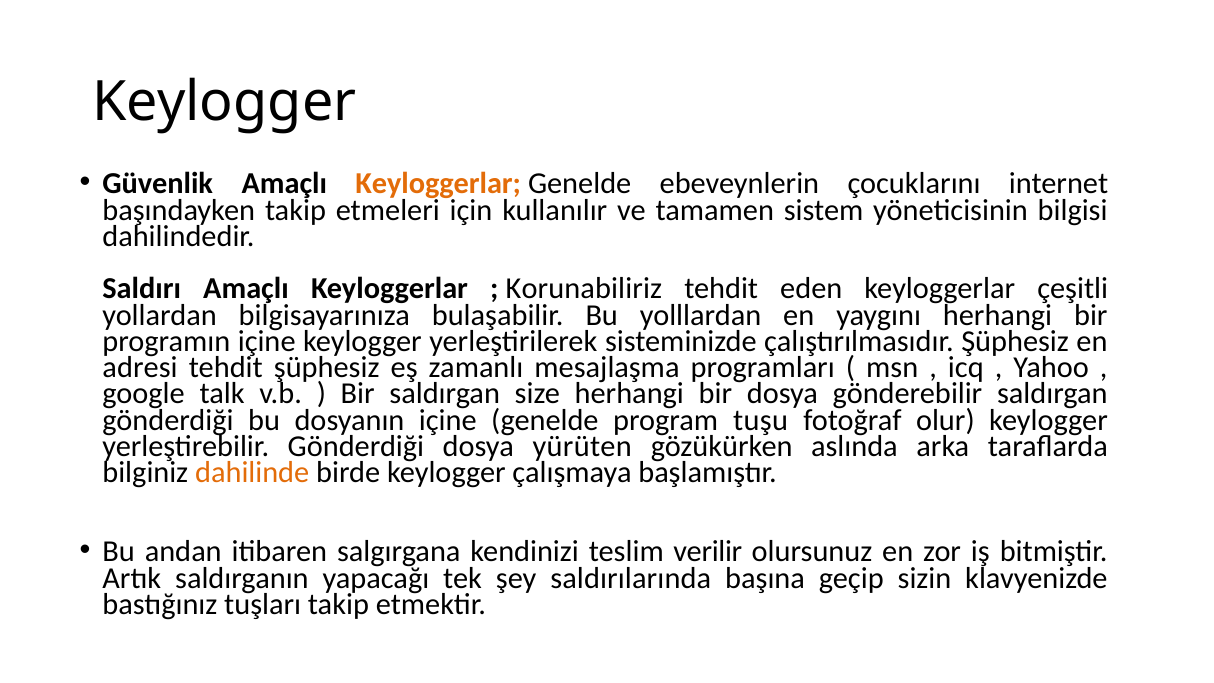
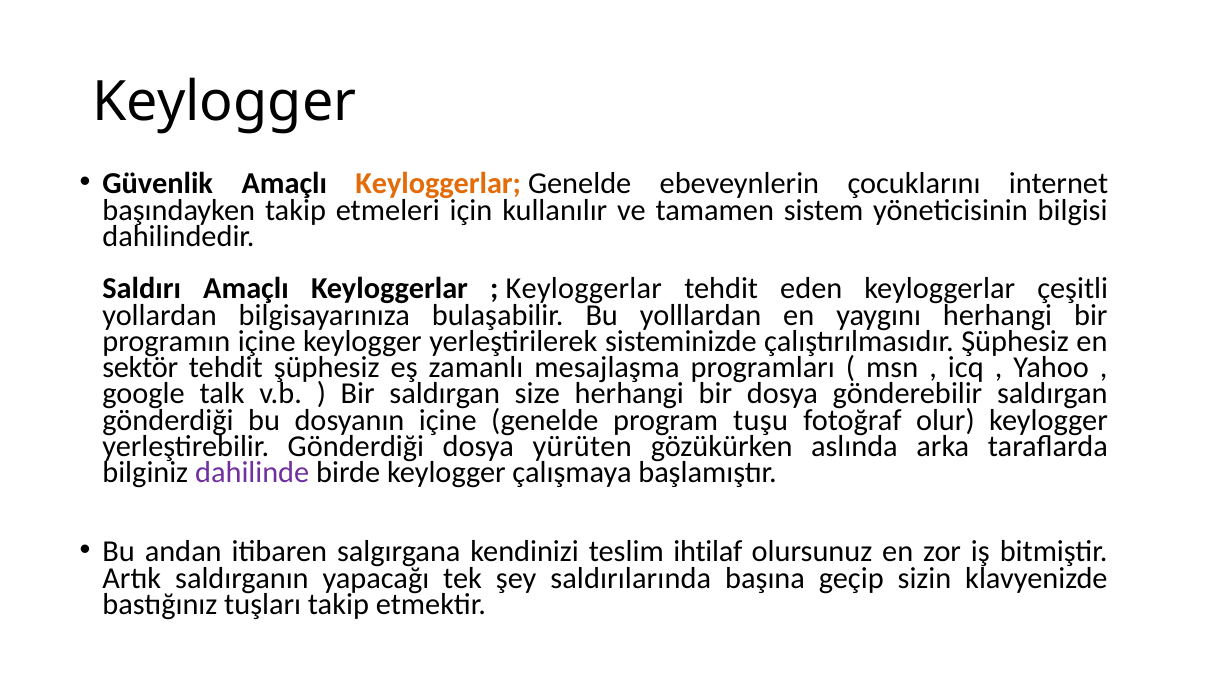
Korunabiliriz at (584, 289): Korunabiliriz -> Keyloggerlar
adresi: adresi -> sektör
dahilinde colour: orange -> purple
verilir: verilir -> ihtilaf
